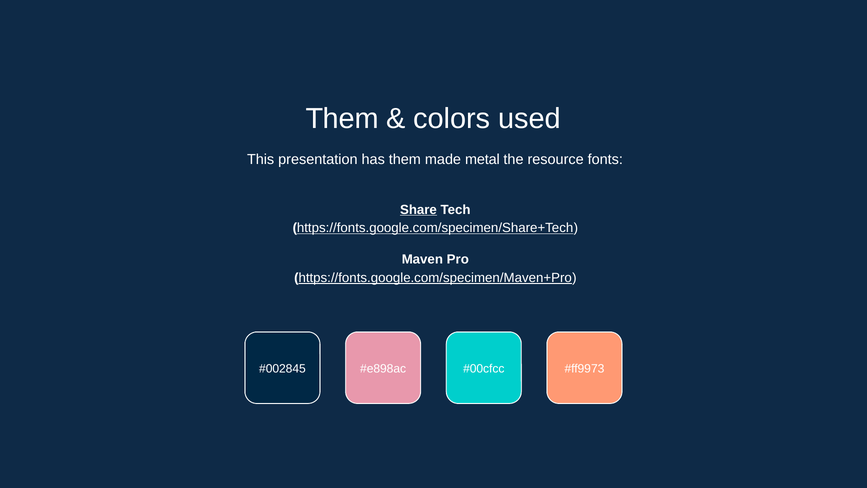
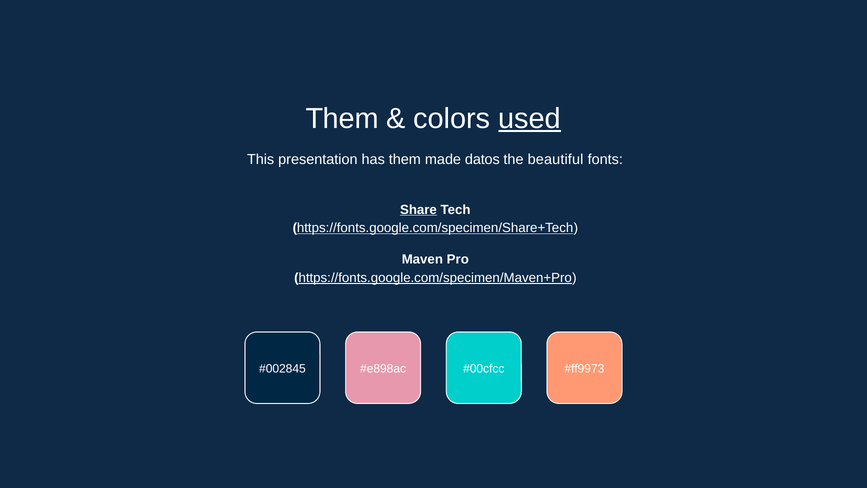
used underline: none -> present
metal: metal -> datos
resource: resource -> beautiful
